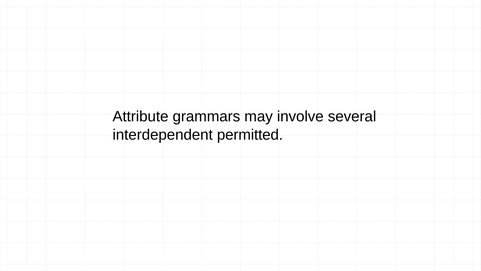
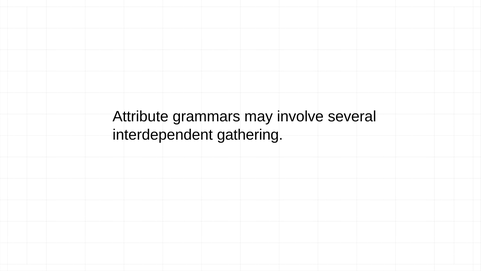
permitted: permitted -> gathering
